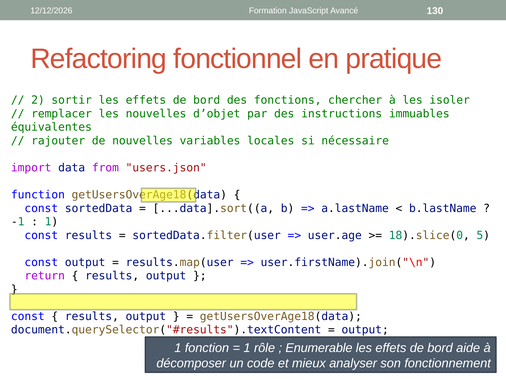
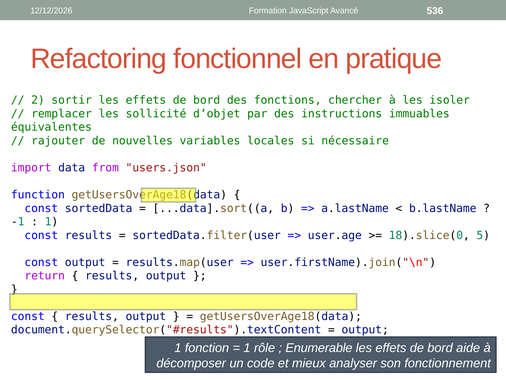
130: 130 -> 536
les nouvelles: nouvelles -> sollicité
